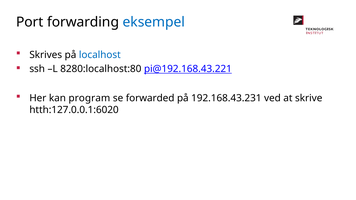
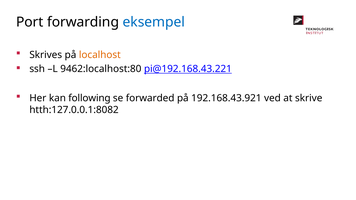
localhost colour: blue -> orange
8280:localhost:80: 8280:localhost:80 -> 9462:localhost:80
program: program -> following
192.168.43.231: 192.168.43.231 -> 192.168.43.921
htth:127.0.0.1:6020: htth:127.0.0.1:6020 -> htth:127.0.0.1:8082
